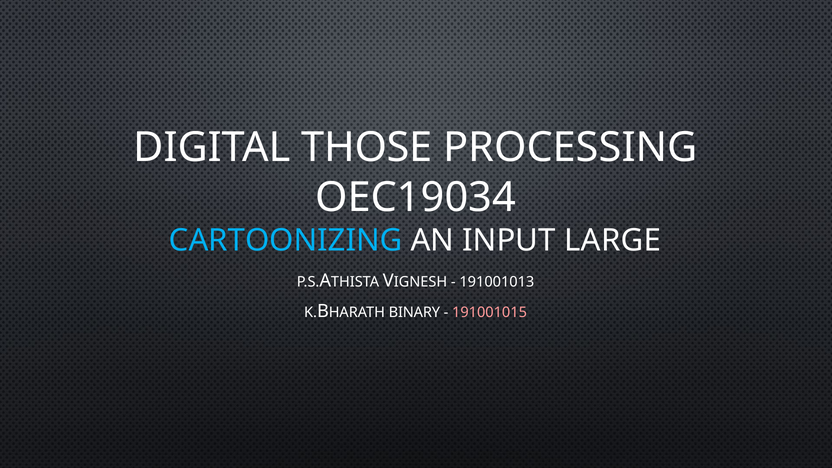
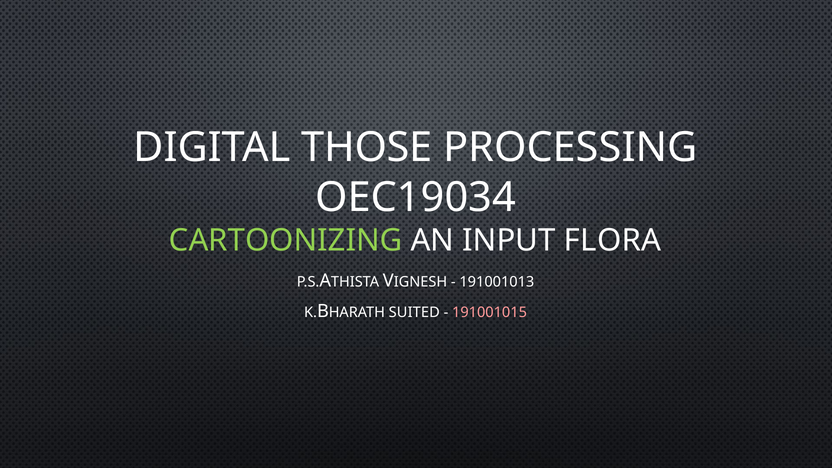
CARTOONIZING colour: light blue -> light green
LARGE: LARGE -> FLORA
BINARY: BINARY -> SUITED
